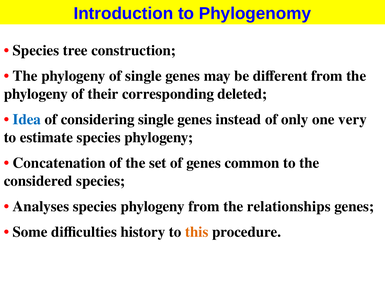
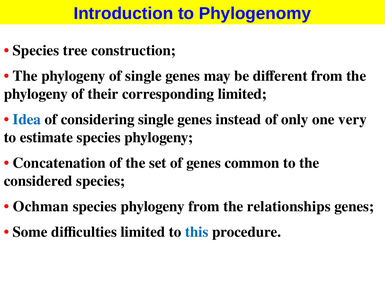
corresponding deleted: deleted -> limited
Analyses: Analyses -> Ochman
difficulties history: history -> limited
this colour: orange -> blue
